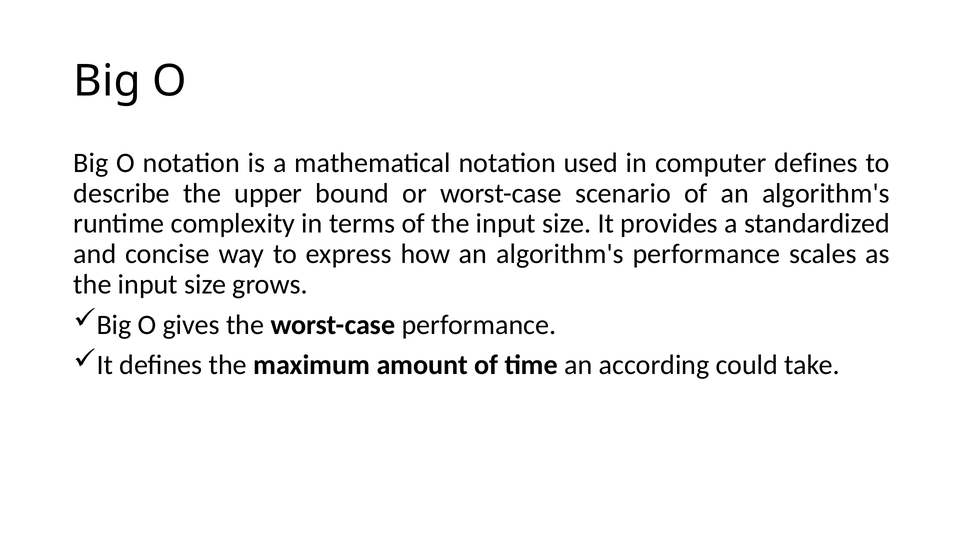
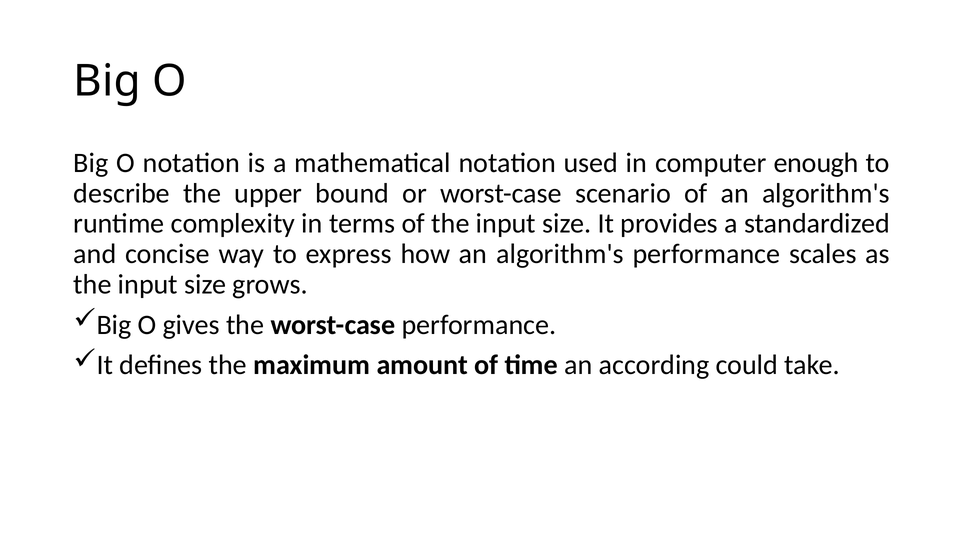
computer defines: defines -> enough
